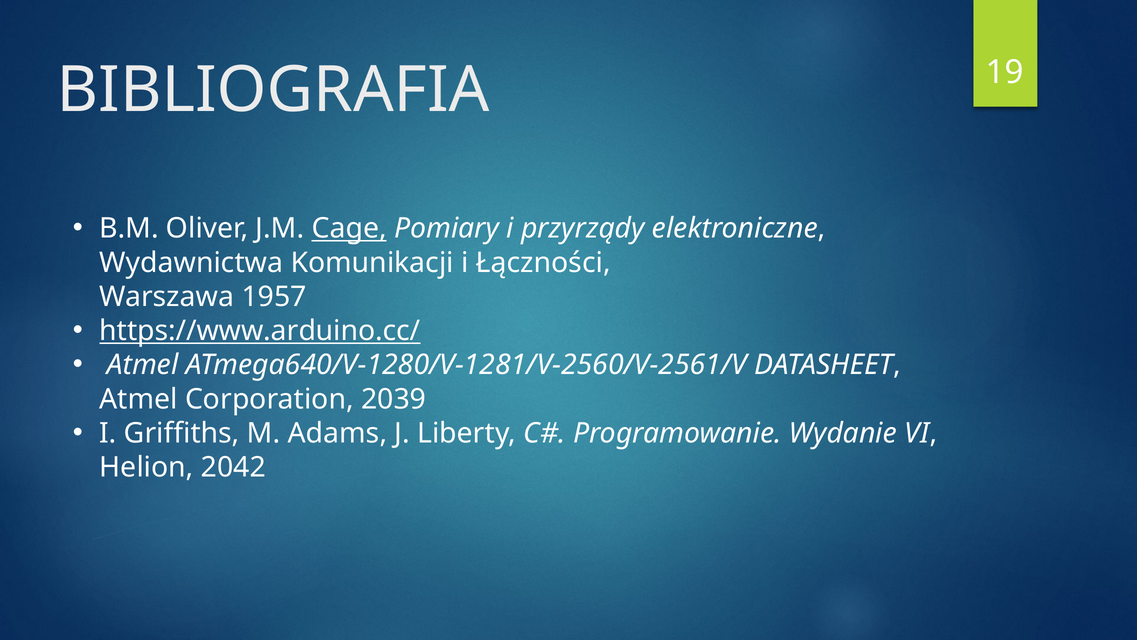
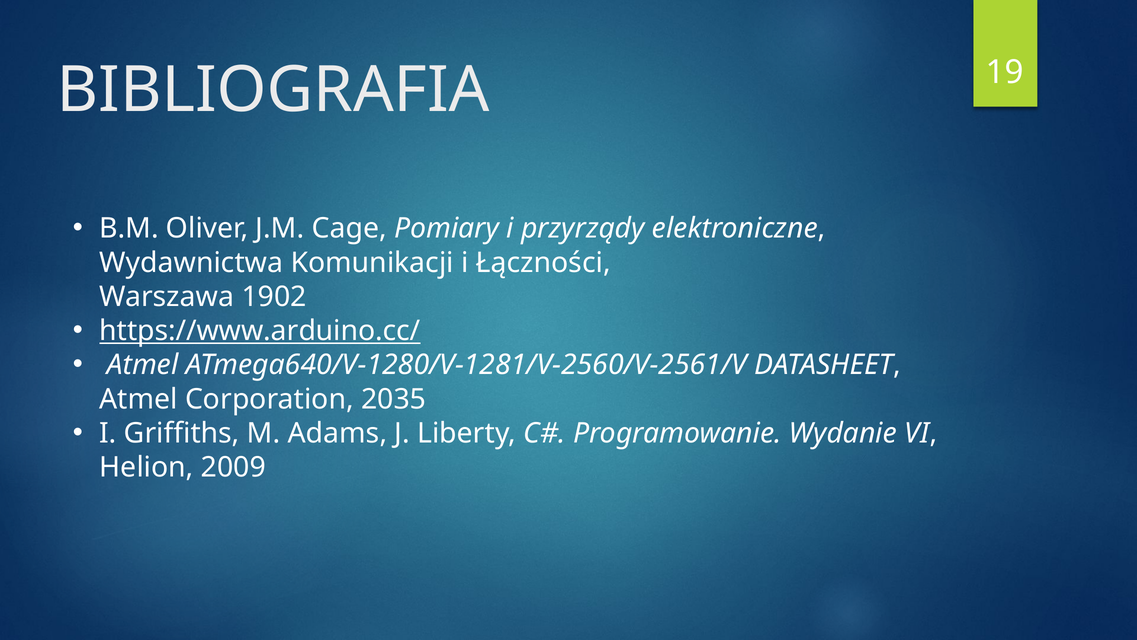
Cage underline: present -> none
1957: 1957 -> 1902
2039: 2039 -> 2035
2042: 2042 -> 2009
